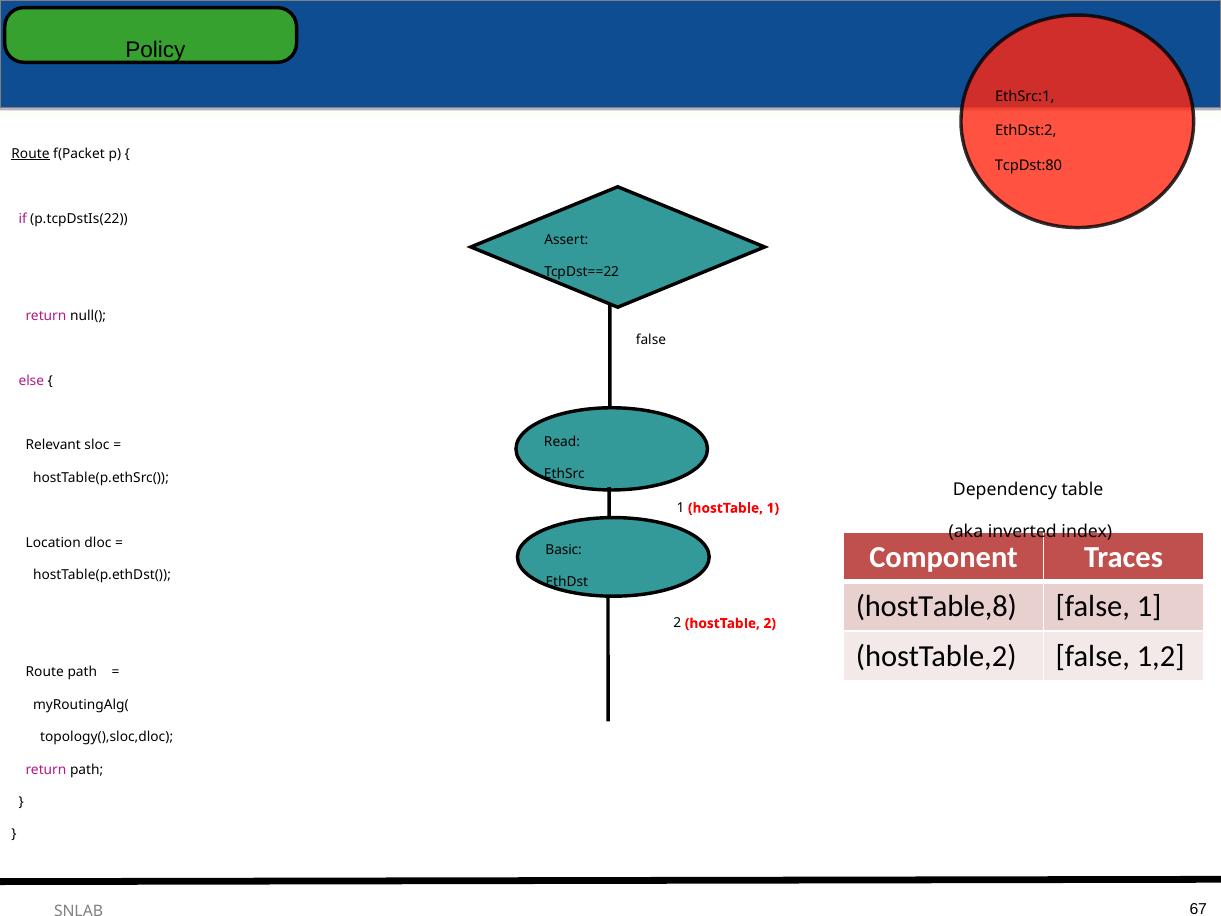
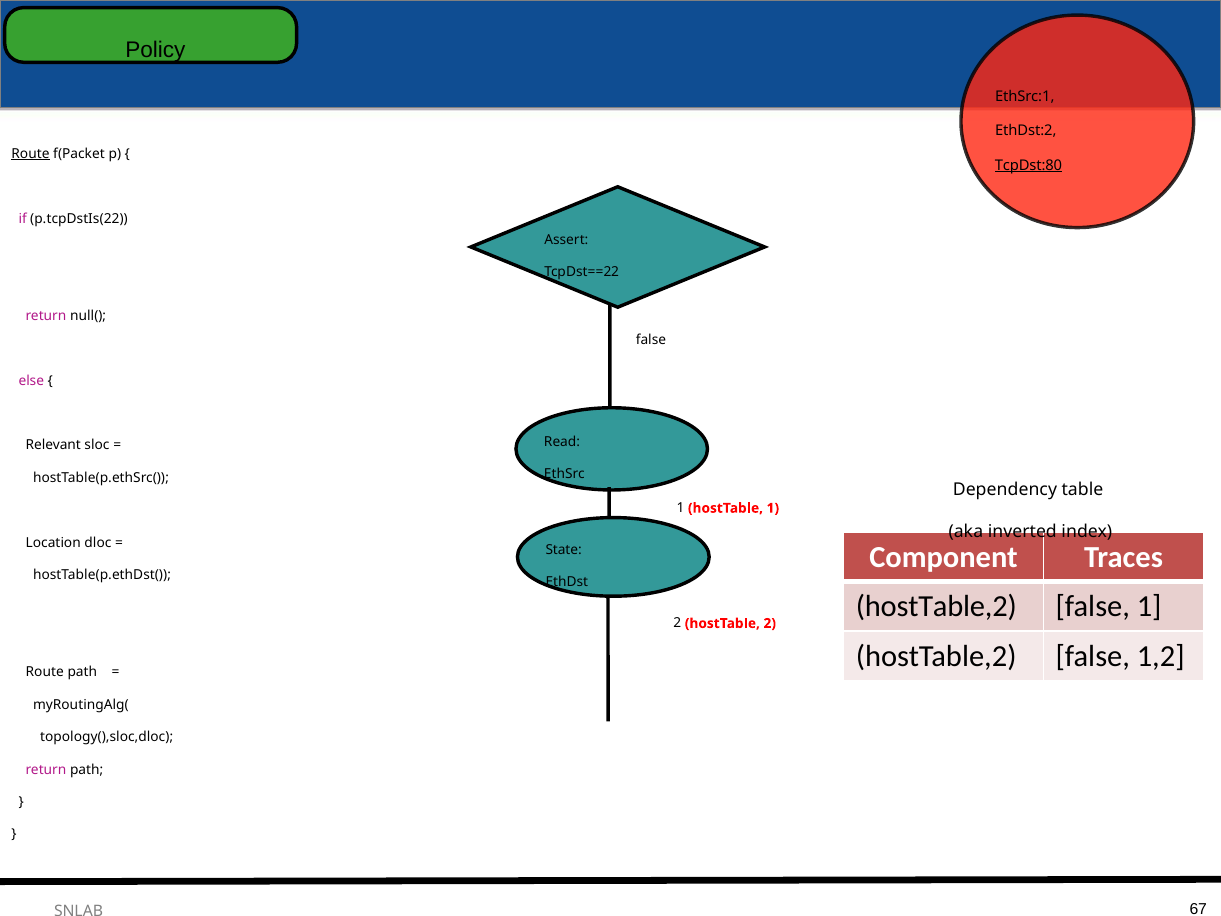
TcpDst:80 underline: none -> present
Basic: Basic -> State
hostTable,8 at (936, 606): hostTable,8 -> hostTable,2
